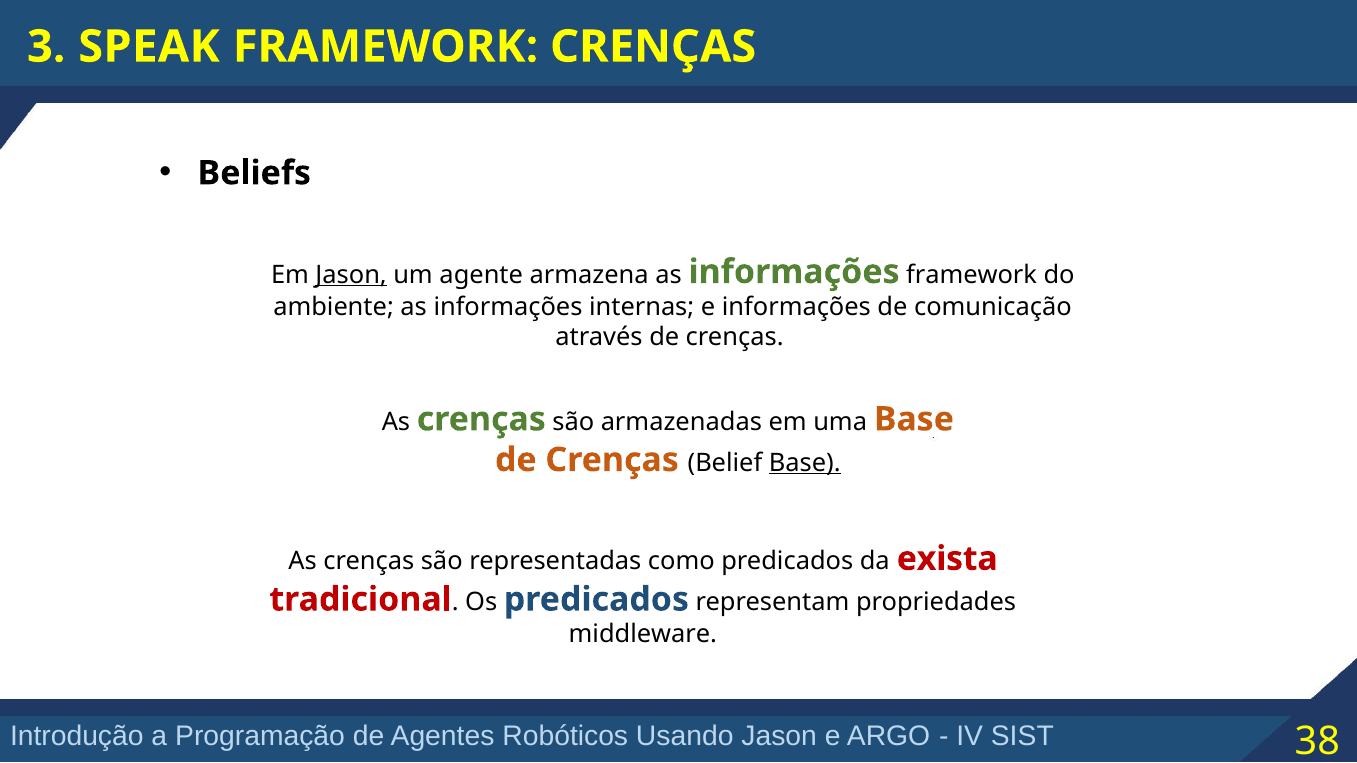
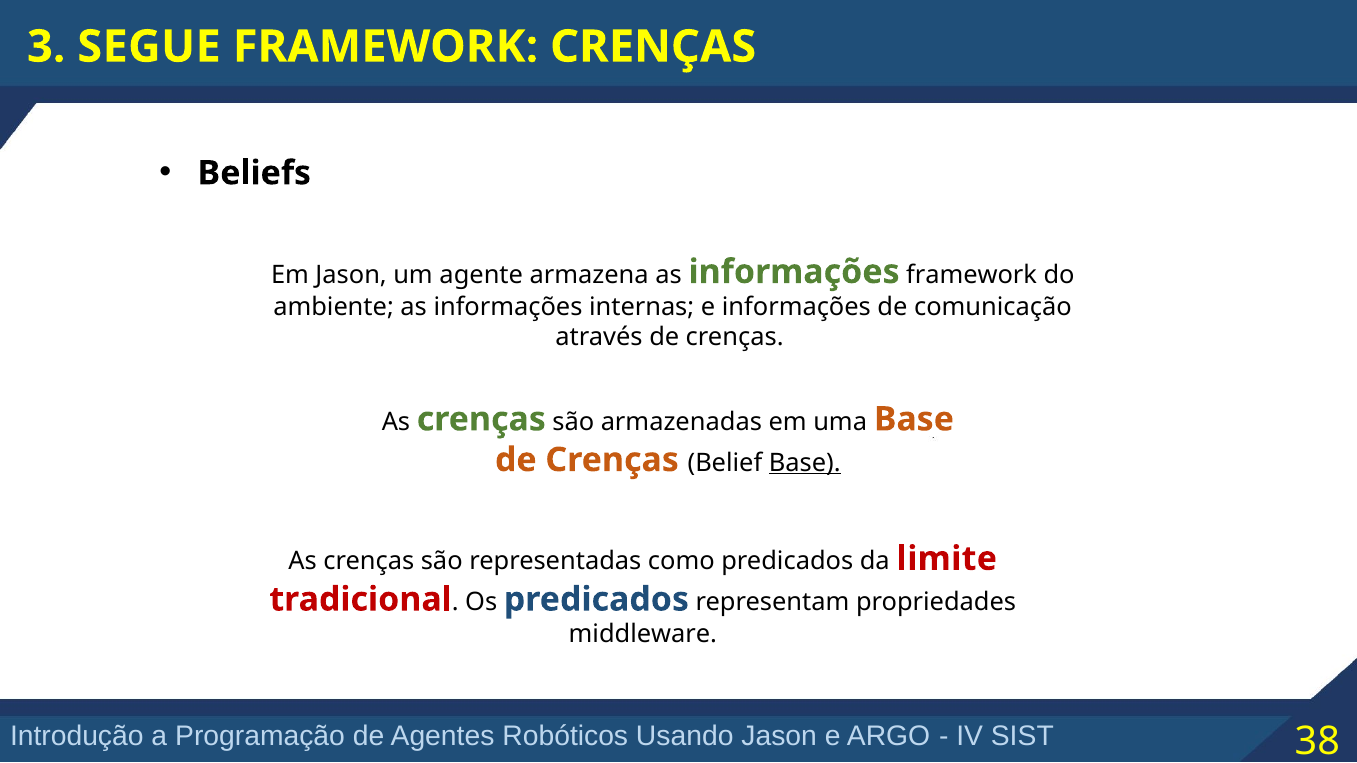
SPEAK: SPEAK -> SEGUE
Jason at (351, 275) underline: present -> none
exista: exista -> limite
